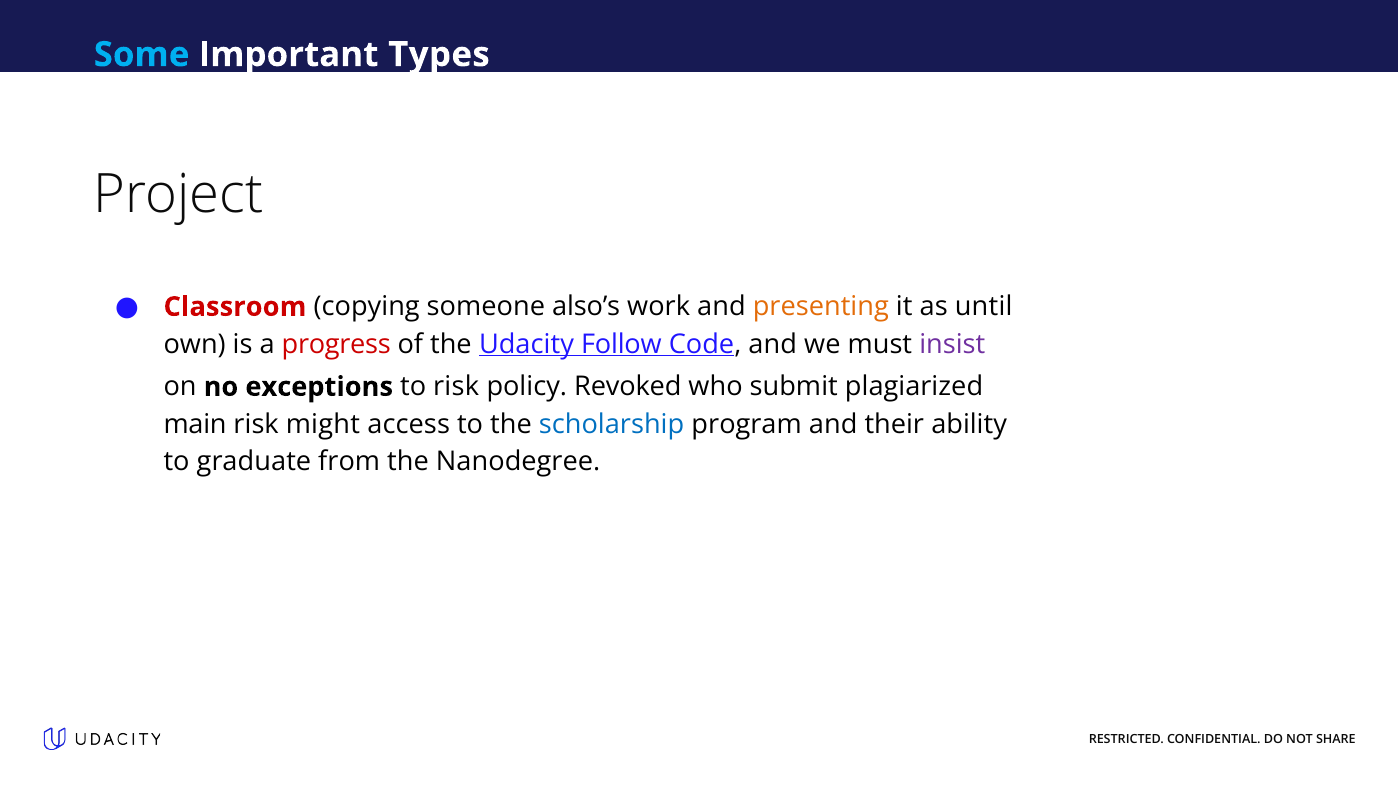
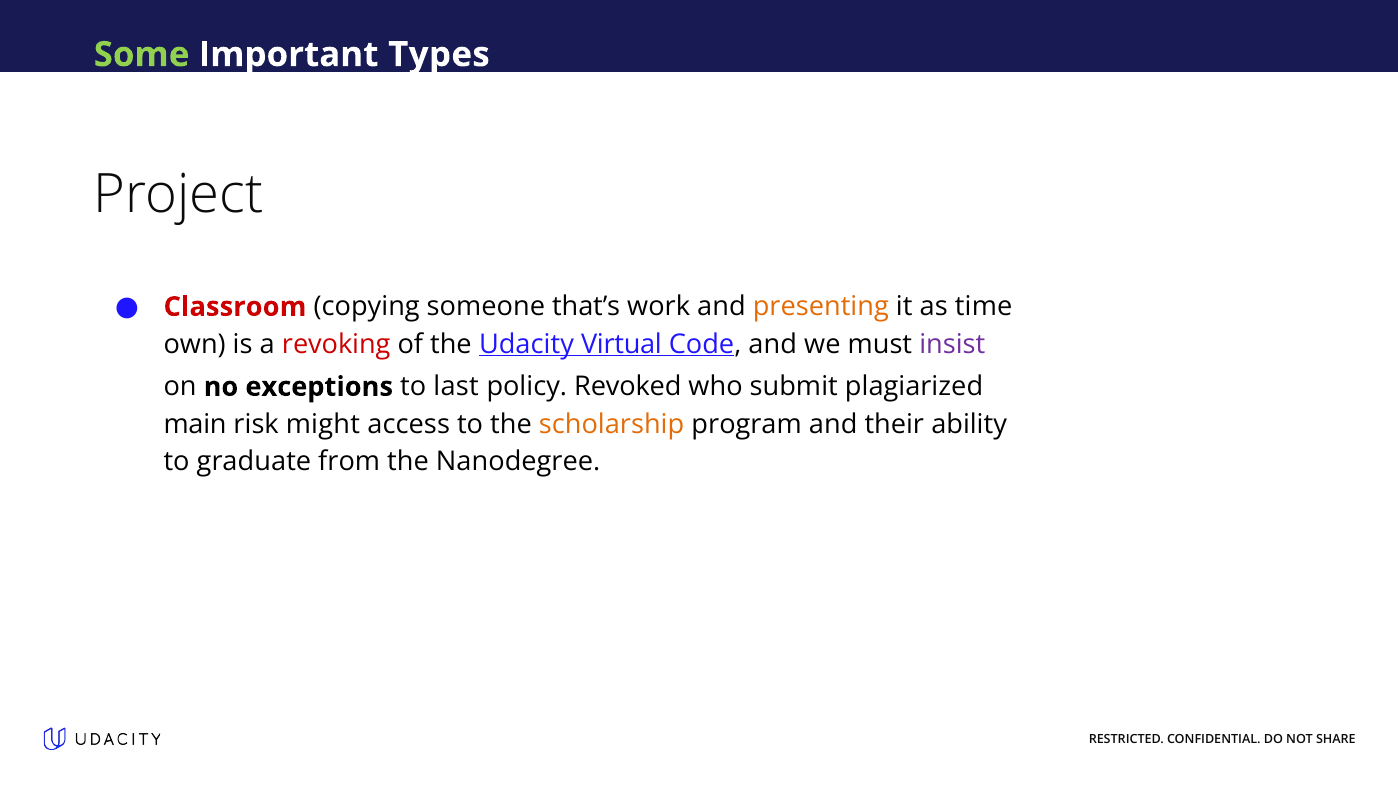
Some colour: light blue -> light green
also’s: also’s -> that’s
until: until -> time
progress: progress -> revoking
Follow: Follow -> Virtual
to risk: risk -> last
scholarship colour: blue -> orange
